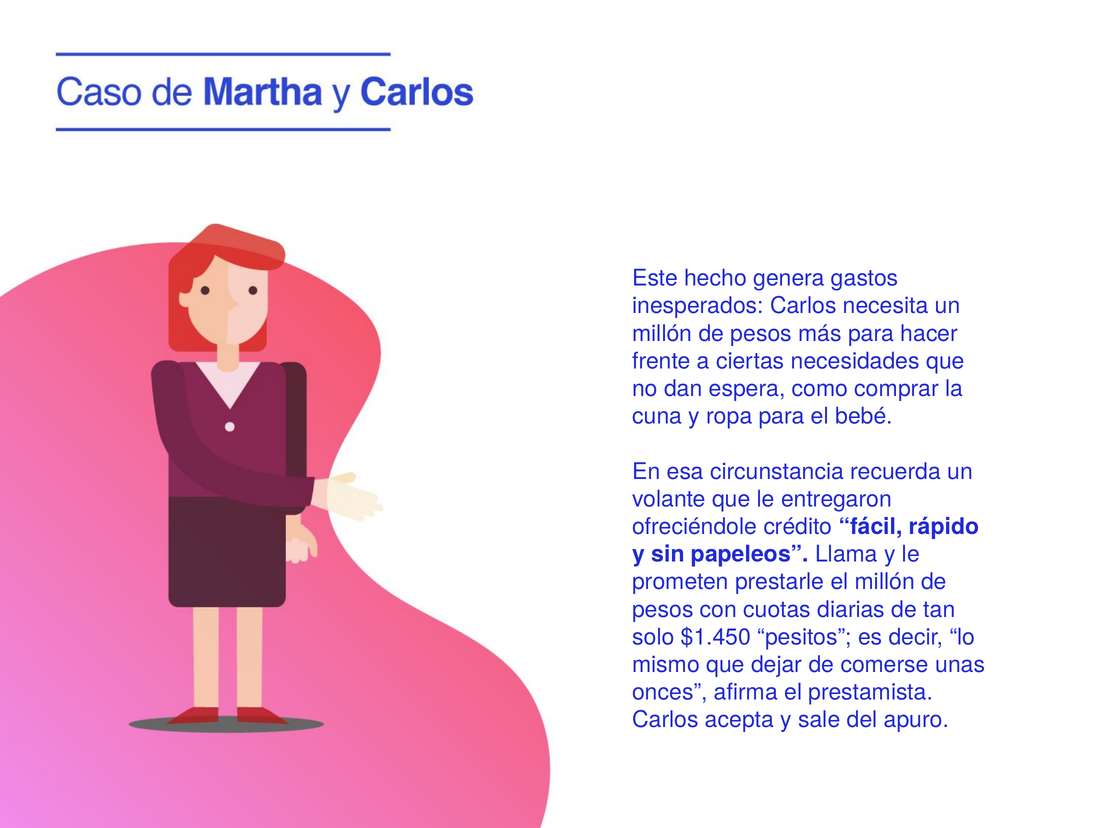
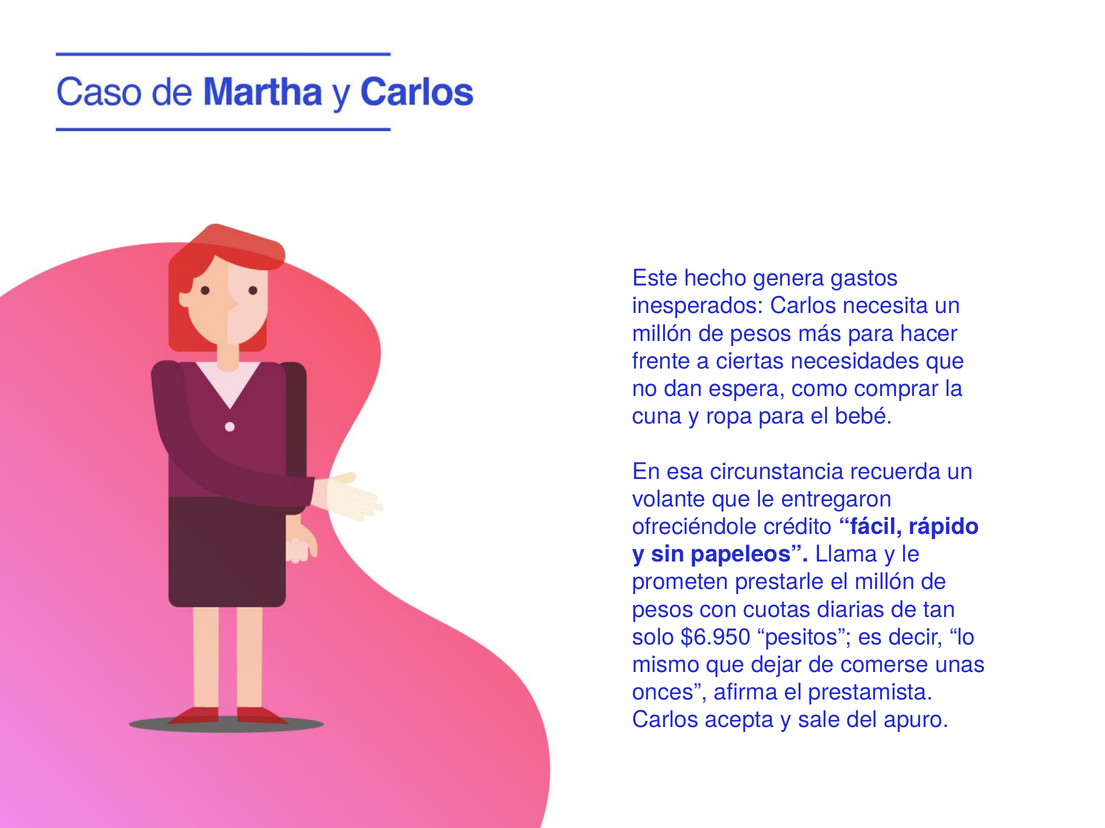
$1.450: $1.450 -> $6.950
